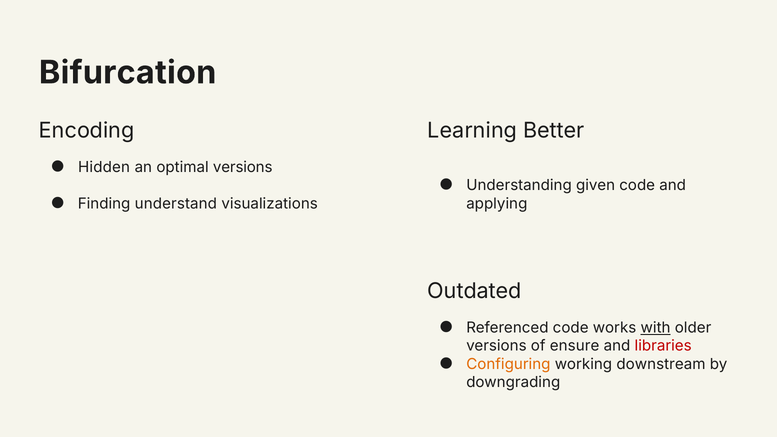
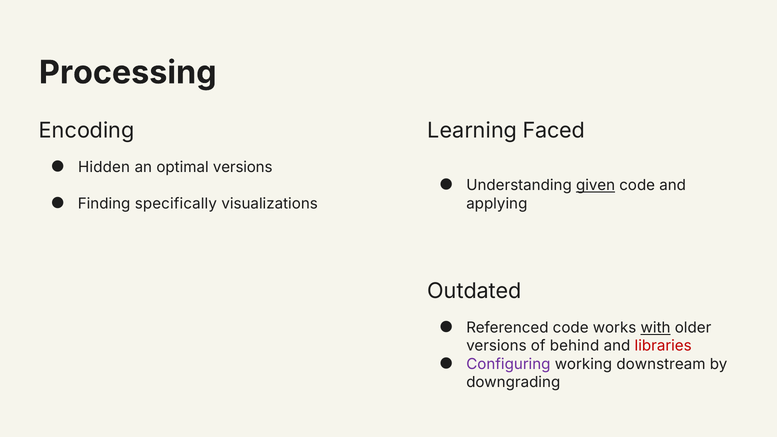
Bifurcation: Bifurcation -> Processing
Better: Better -> Faced
given underline: none -> present
understand: understand -> specifically
ensure: ensure -> behind
Configuring colour: orange -> purple
